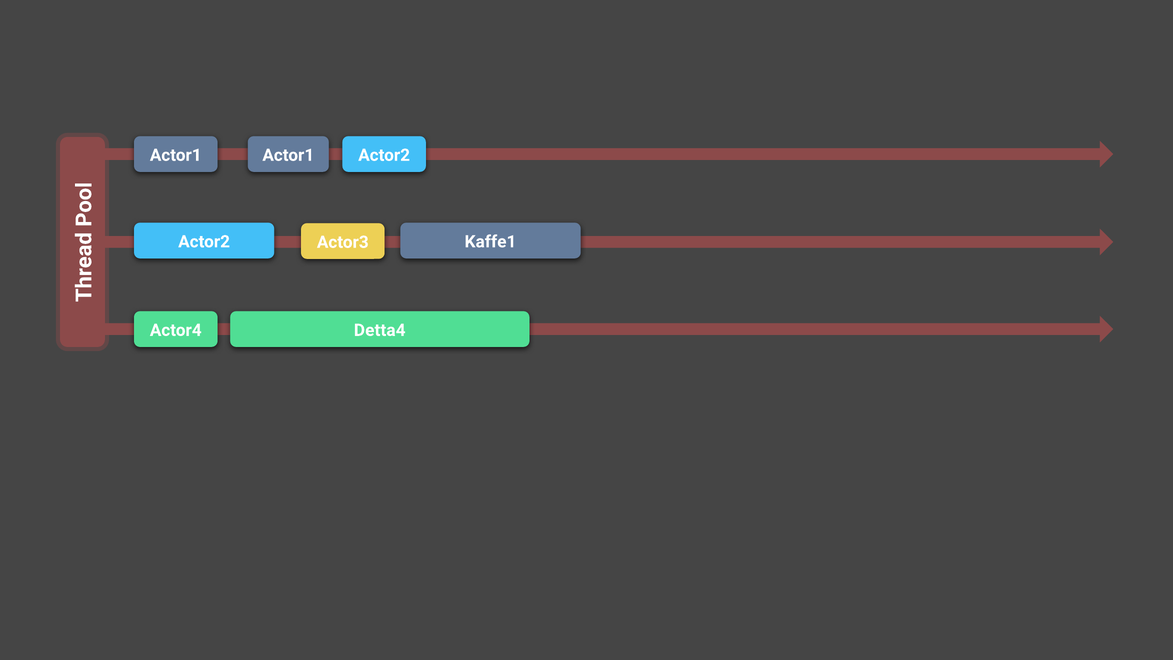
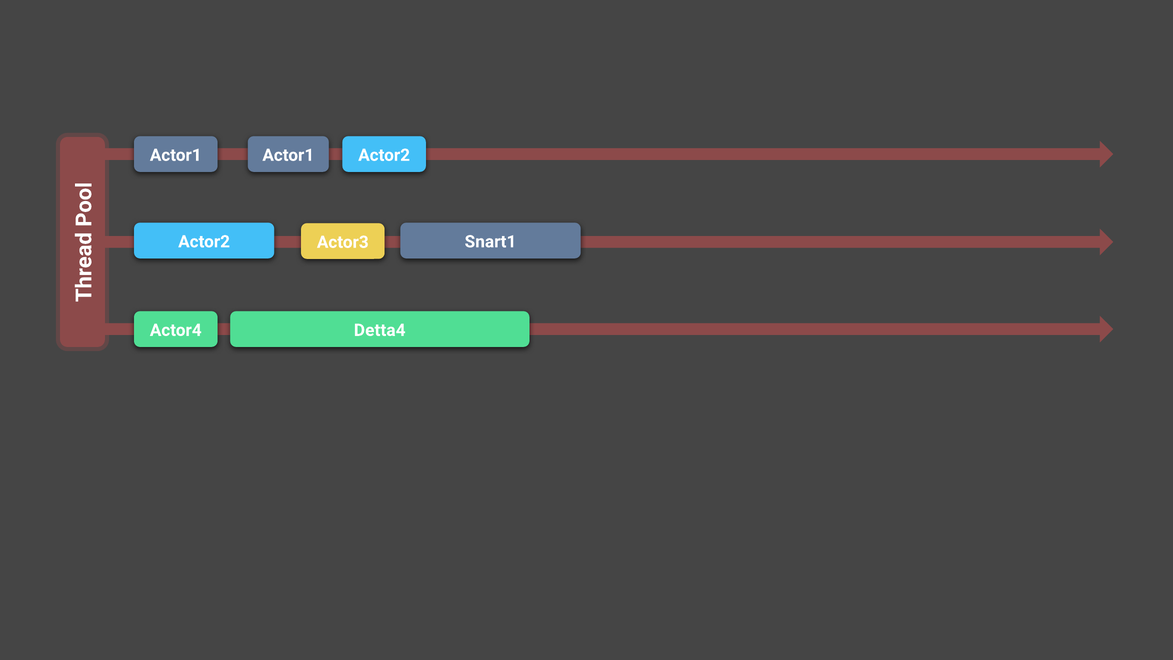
Kaffe1: Kaffe1 -> Snart1
